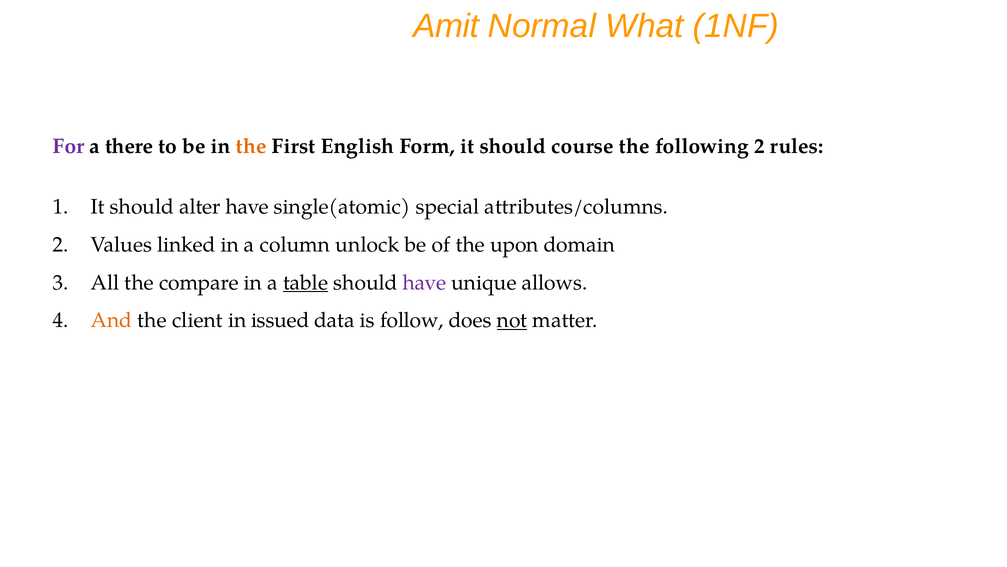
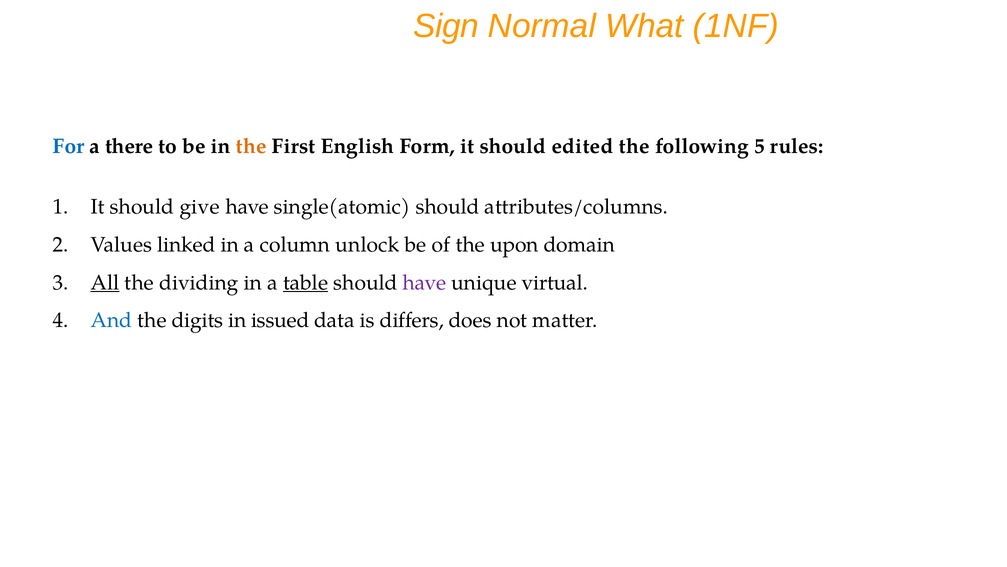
Amit: Amit -> Sign
For colour: purple -> blue
course: course -> edited
following 2: 2 -> 5
alter: alter -> give
single(atomic special: special -> should
All underline: none -> present
compare: compare -> dividing
allows: allows -> virtual
And colour: orange -> blue
client: client -> digits
follow: follow -> differs
not underline: present -> none
